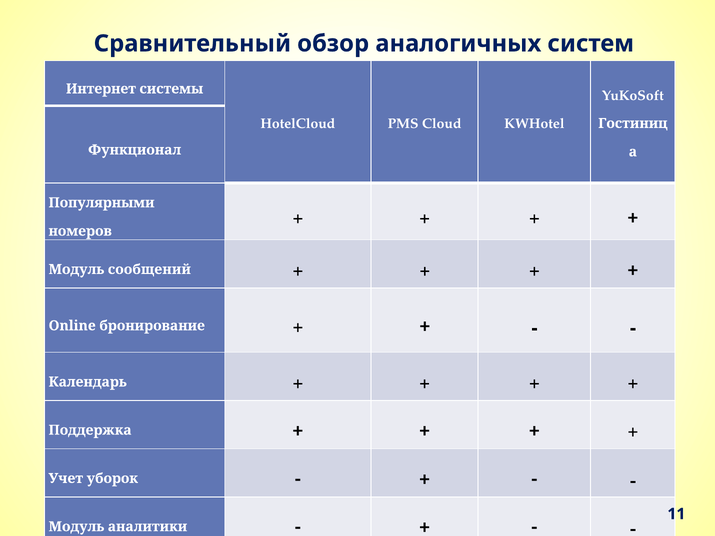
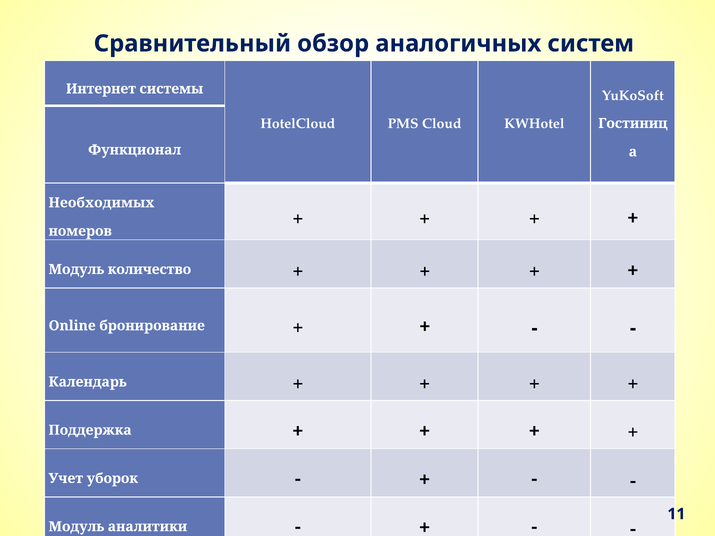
Популярными: Популярными -> Необходимых
сообщений: сообщений -> количество
